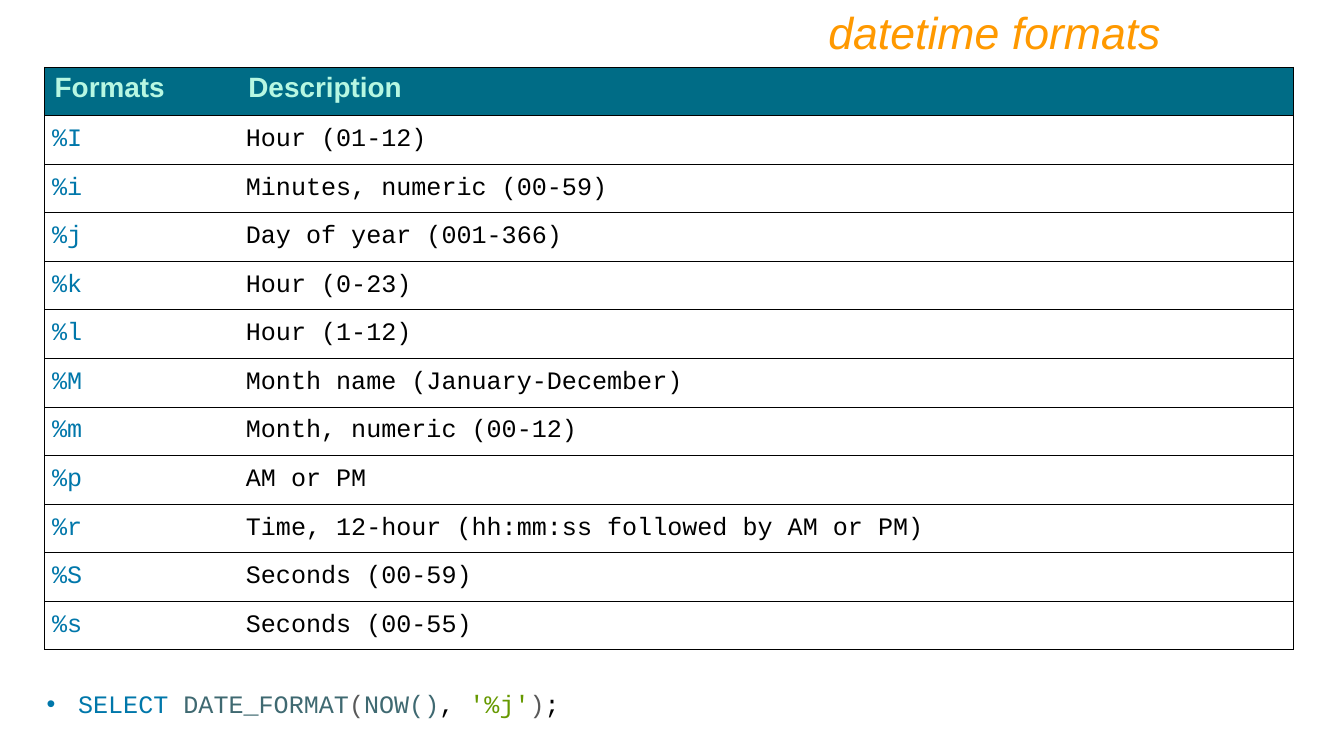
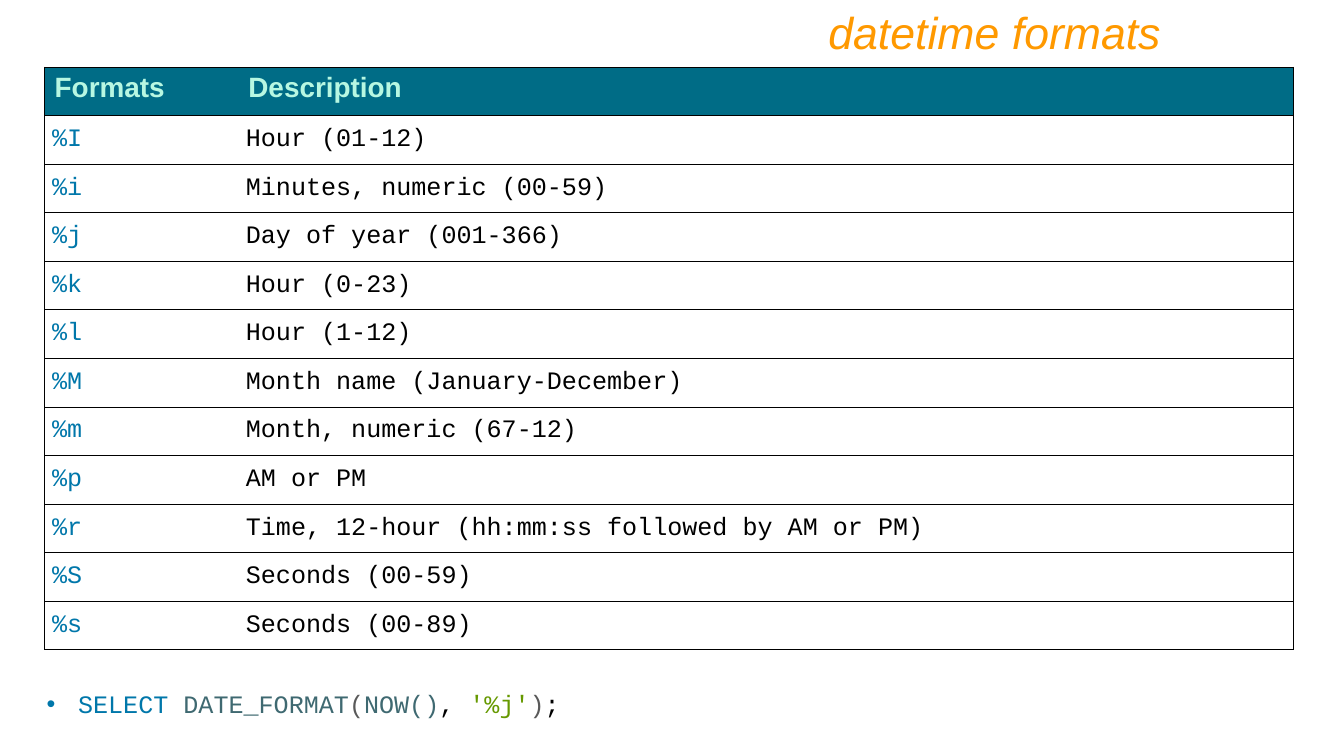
00-12: 00-12 -> 67-12
00-55: 00-55 -> 00-89
